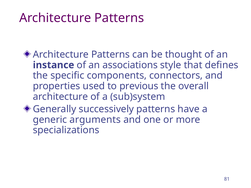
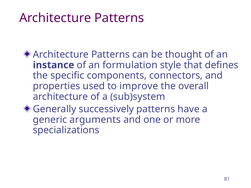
associations: associations -> formulation
previous: previous -> improve
